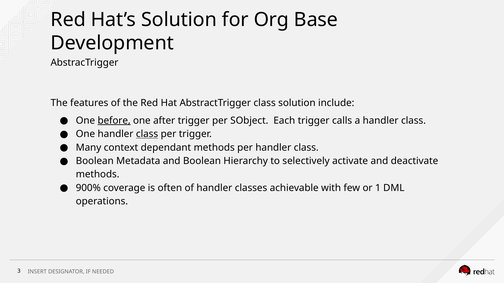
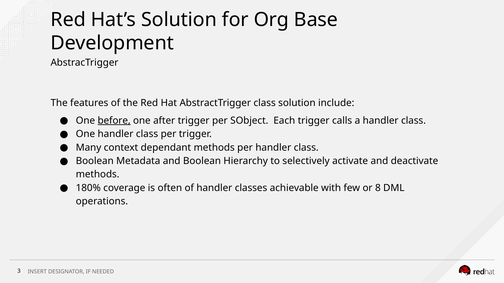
class at (147, 134) underline: present -> none
900%: 900% -> 180%
1: 1 -> 8
